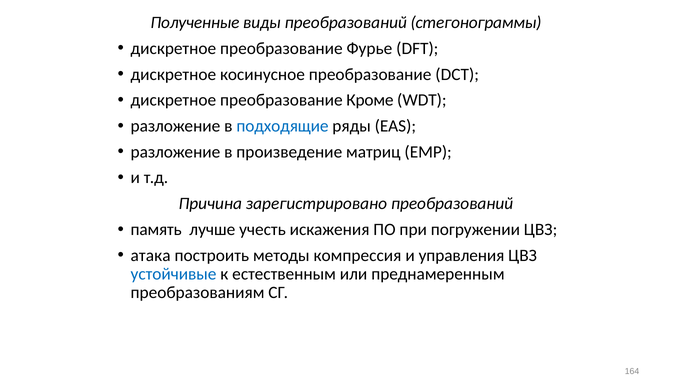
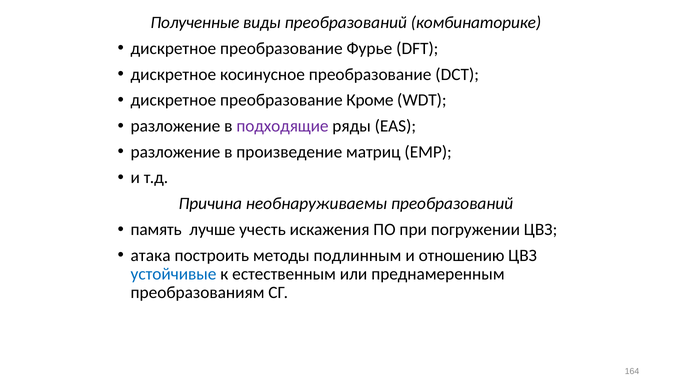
стегонограммы: стегонограммы -> комбинаторике
подходящие colour: blue -> purple
зарегистрировано: зарегистрировано -> необнаруживаемы
компрессия: компрессия -> подлинным
управления: управления -> отношению
